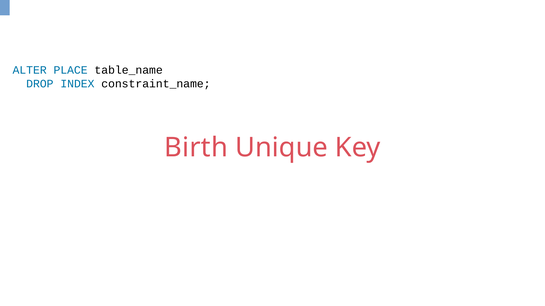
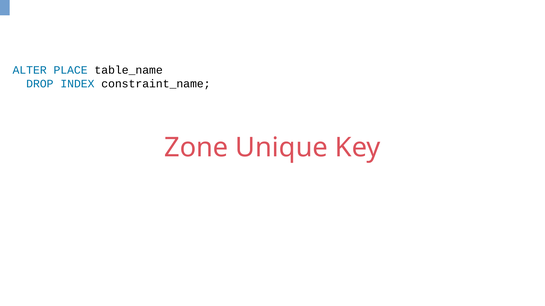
Birth: Birth -> Zone
